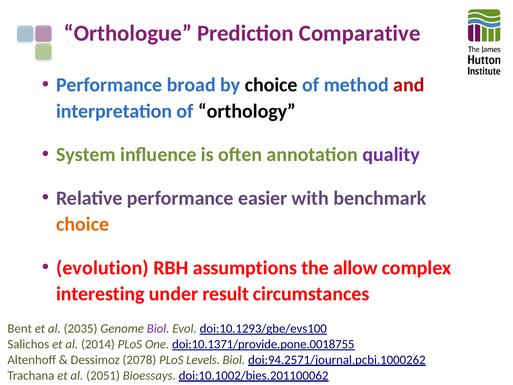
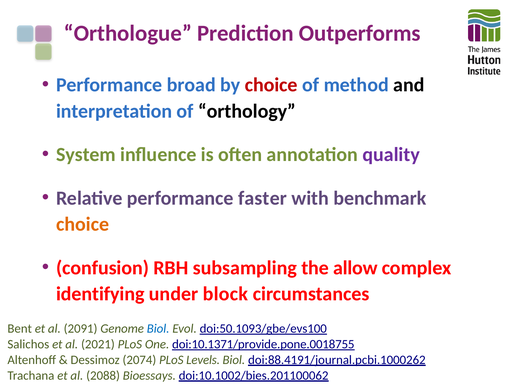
Comparative: Comparative -> Outperforms
choice at (271, 85) colour: black -> red
and colour: red -> black
easier: easier -> faster
evolution: evolution -> confusion
assumptions: assumptions -> subsampling
interesting: interesting -> identifying
result: result -> block
2035: 2035 -> 2091
Biol at (158, 328) colour: purple -> blue
doi:10.1293/gbe/evs100: doi:10.1293/gbe/evs100 -> doi:50.1093/gbe/evs100
2014: 2014 -> 2021
2078: 2078 -> 2074
doi:94.2571/journal.pcbi.1000262: doi:94.2571/journal.pcbi.1000262 -> doi:88.4191/journal.pcbi.1000262
2051: 2051 -> 2088
